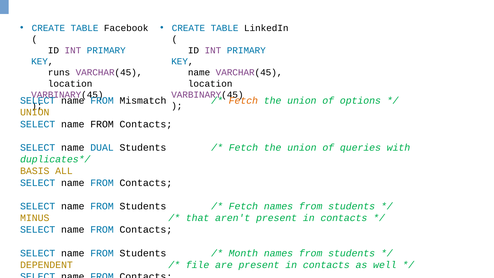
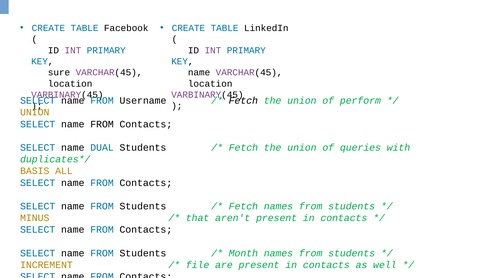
runs: runs -> sure
Mismatch: Mismatch -> Username
Fetch at (243, 101) colour: orange -> black
options: options -> perform
DEPENDENT: DEPENDENT -> INCREMENT
